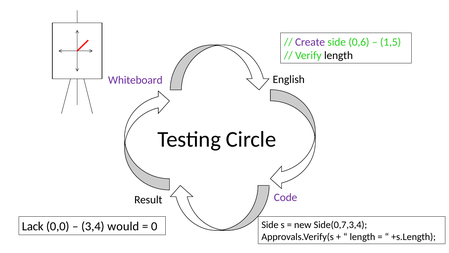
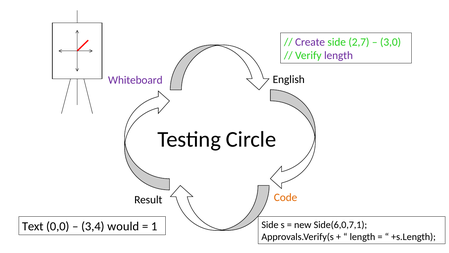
0,6: 0,6 -> 2,7
1,5: 1,5 -> 3,0
length at (338, 55) colour: black -> purple
Code colour: purple -> orange
Side(0,7,3,4: Side(0,7,3,4 -> Side(6,0,7,1
Lack: Lack -> Text
0: 0 -> 1
